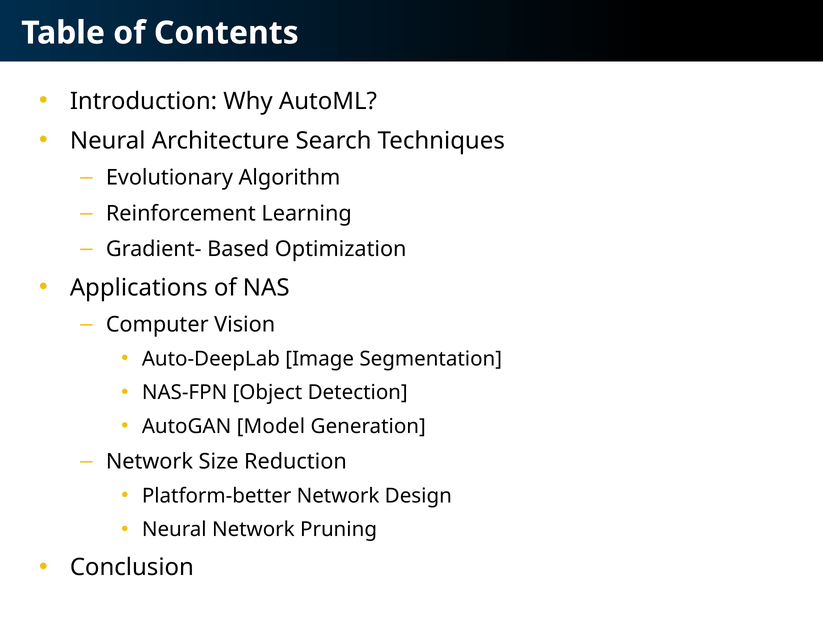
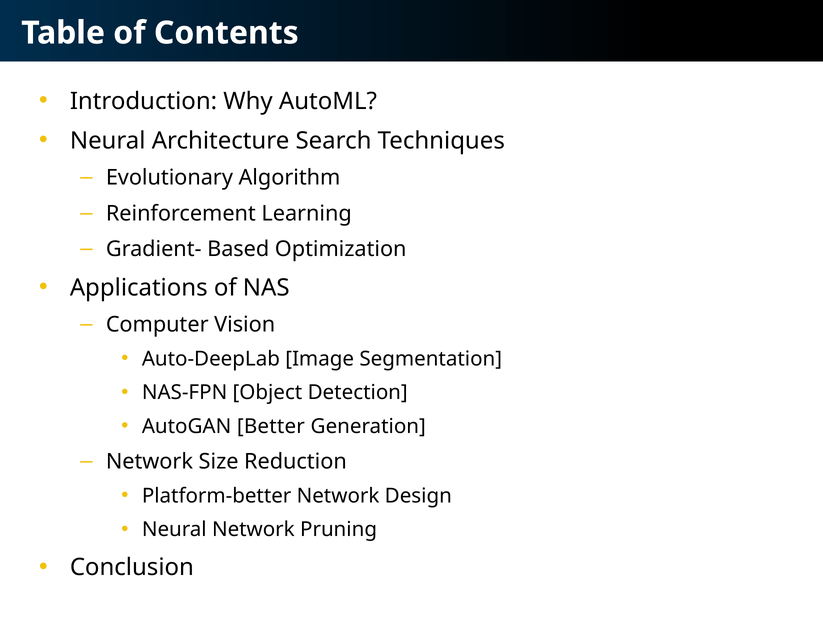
Model: Model -> Better
